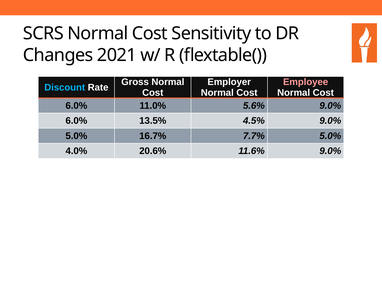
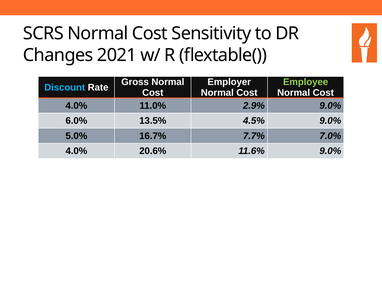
Employee colour: pink -> light green
6.0% at (76, 106): 6.0% -> 4.0%
5.6%: 5.6% -> 2.9%
7.7% 5.0%: 5.0% -> 7.0%
